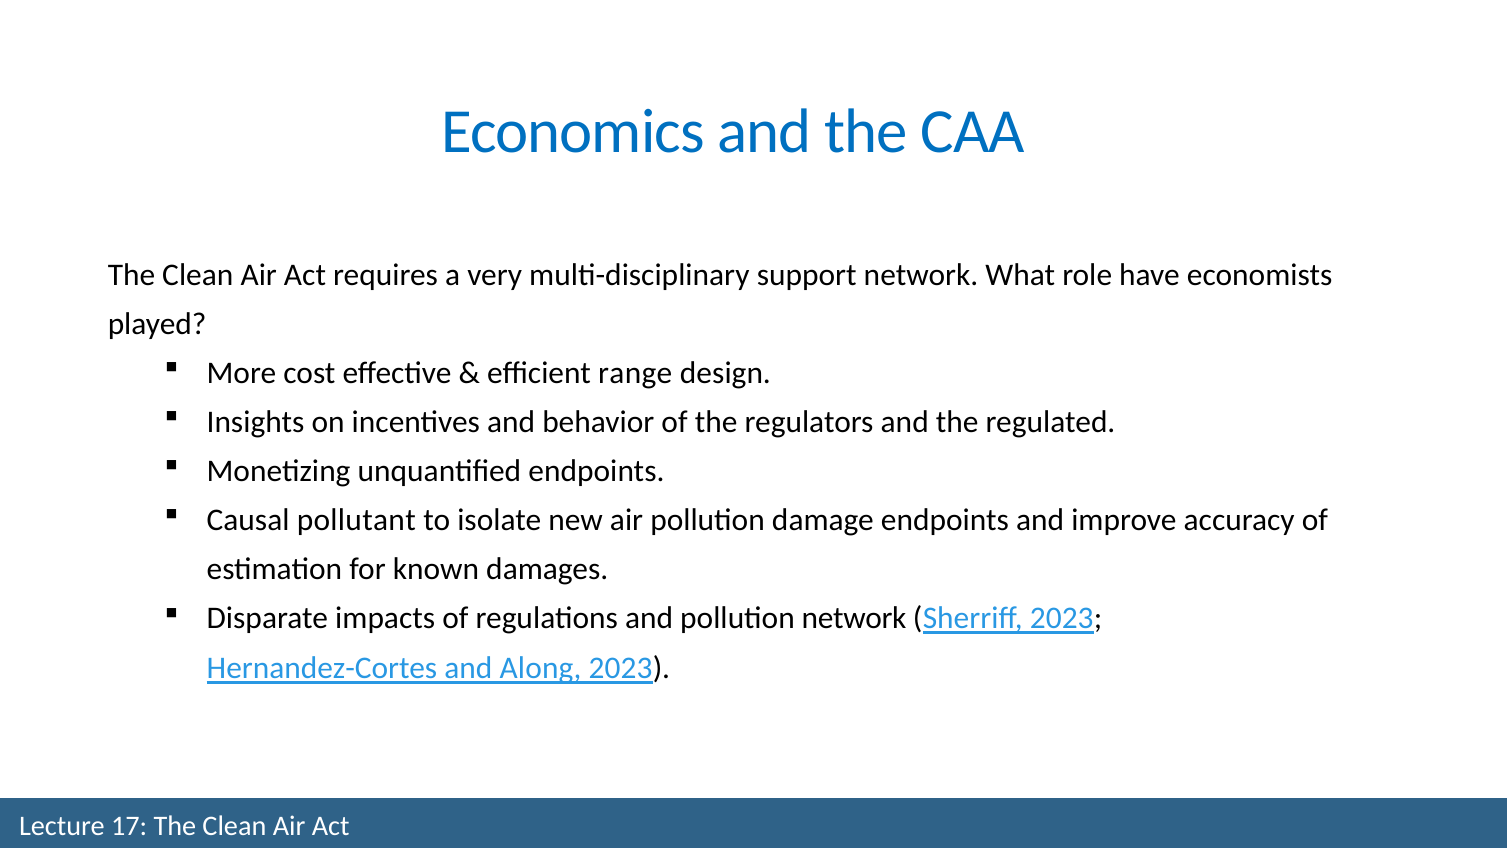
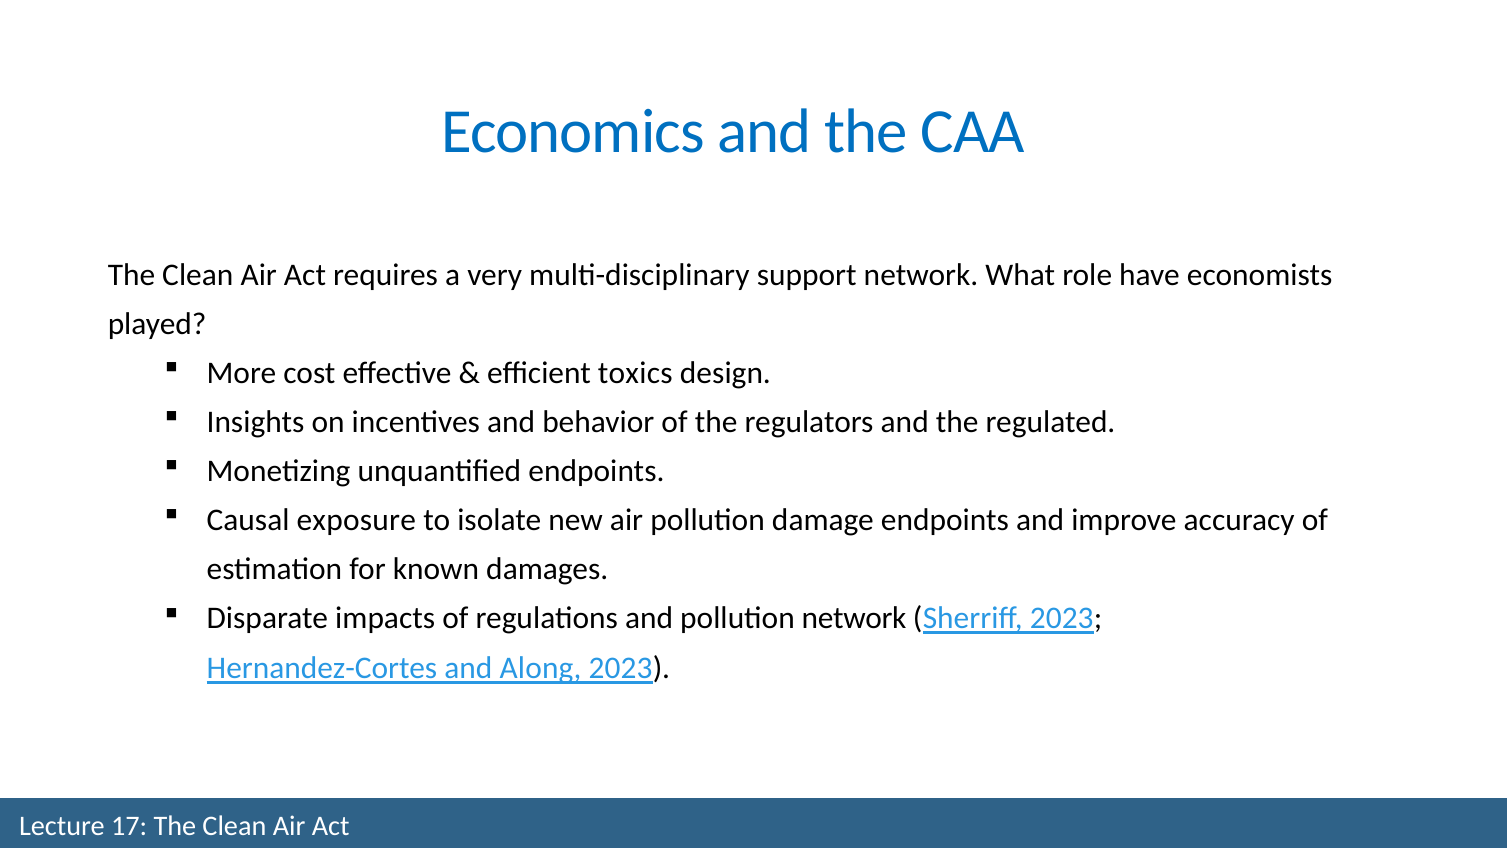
range: range -> toxics
pollutant: pollutant -> exposure
